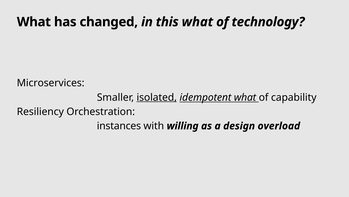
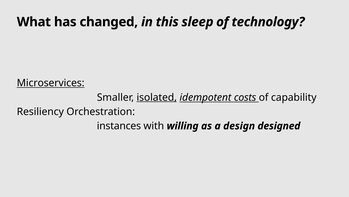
this what: what -> sleep
Microservices underline: none -> present
idempotent what: what -> costs
overload: overload -> designed
